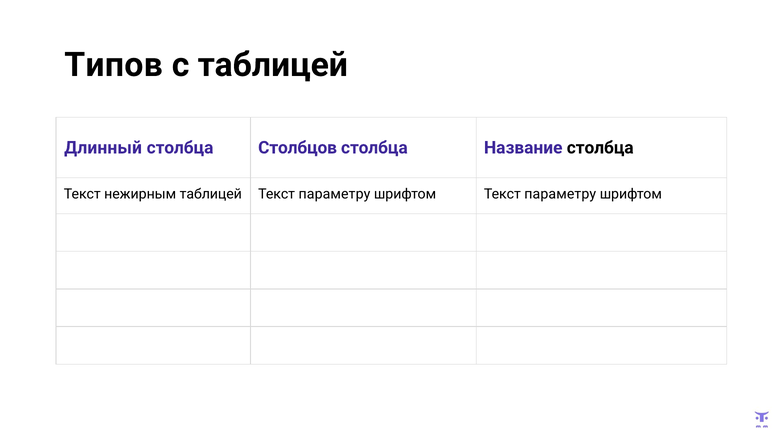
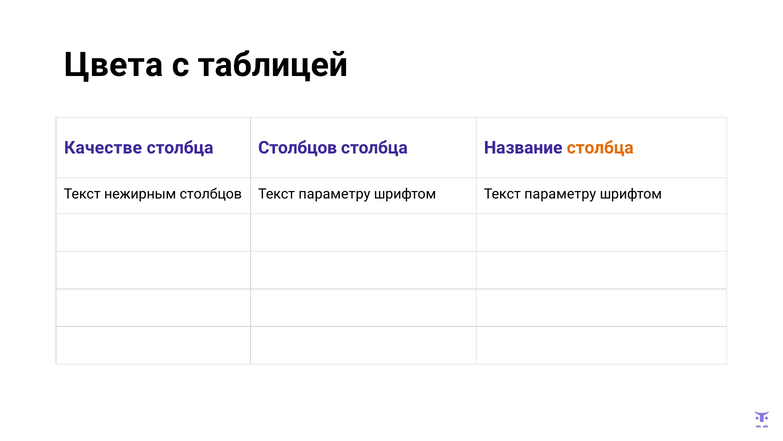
Типов: Типов -> Цвета
Длинный: Длинный -> Качестве
столбца at (600, 148) colour: black -> orange
нежирным таблицей: таблицей -> столбцов
